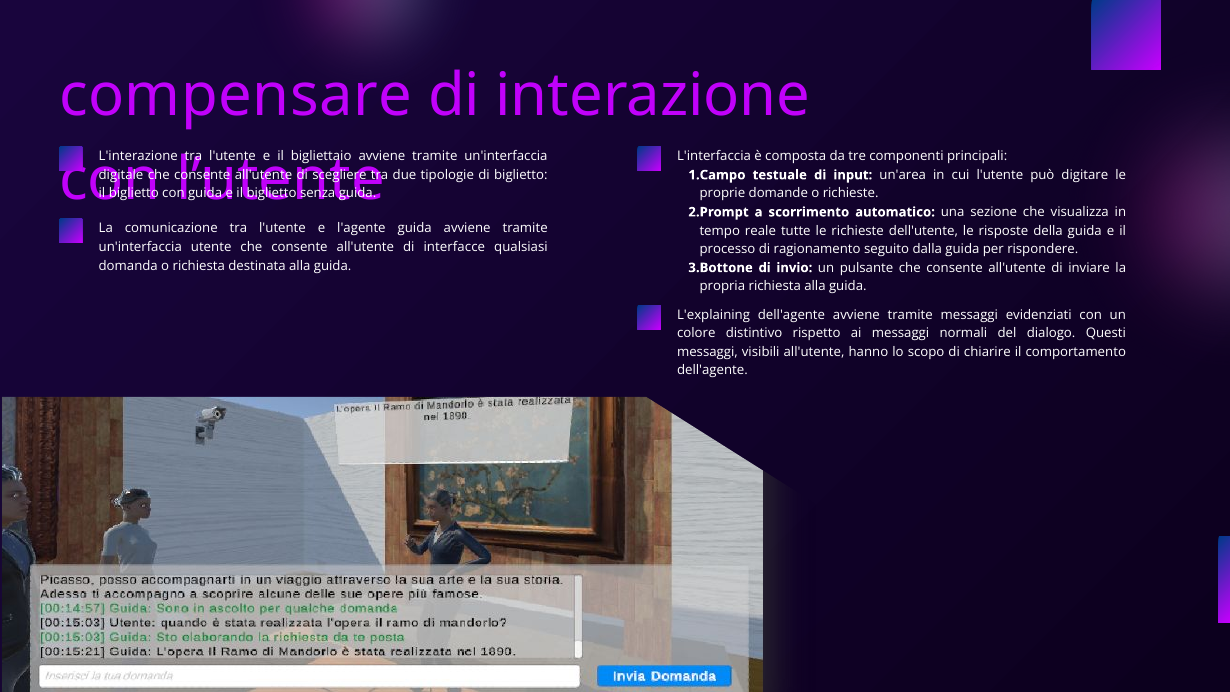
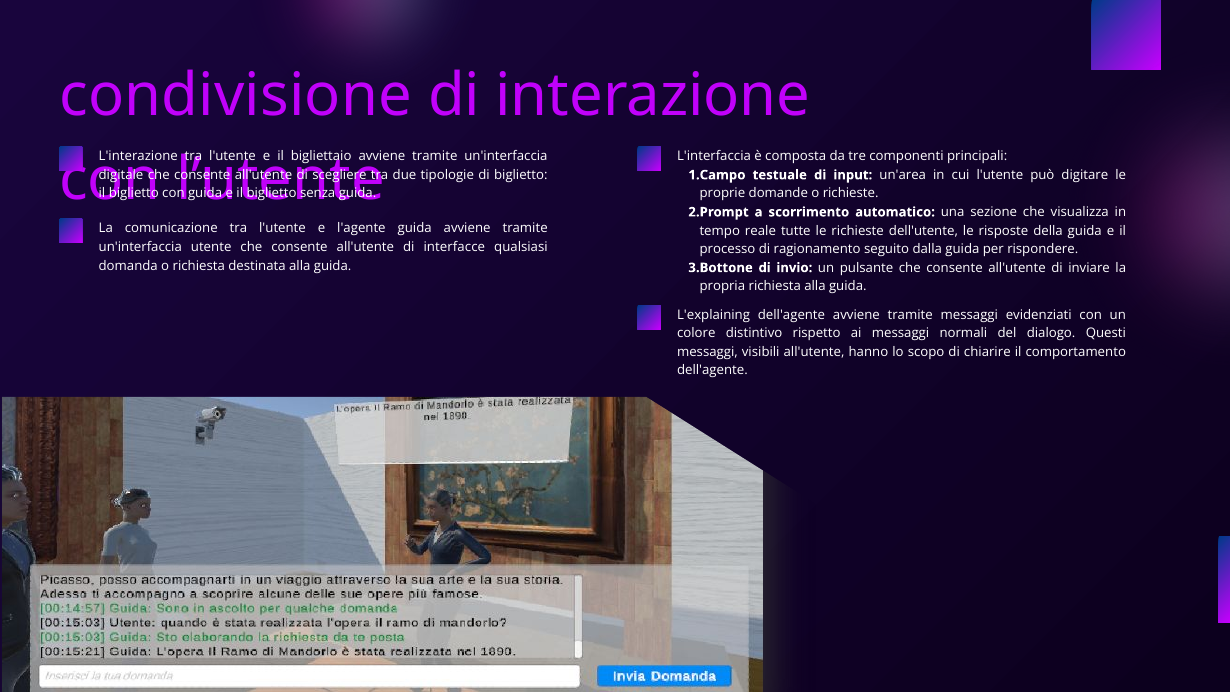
compensare: compensare -> condivisione
